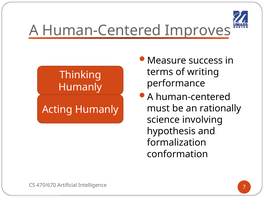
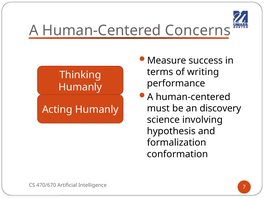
Improves: Improves -> Concerns
rationally: rationally -> discovery
